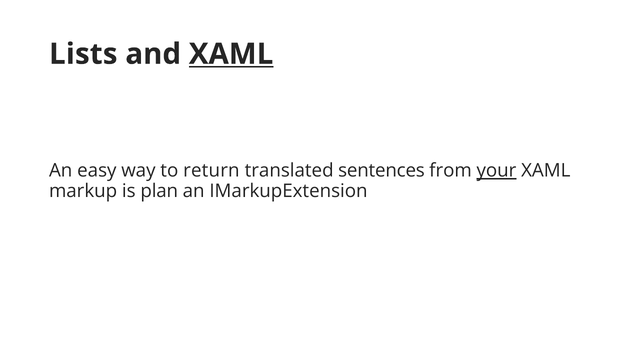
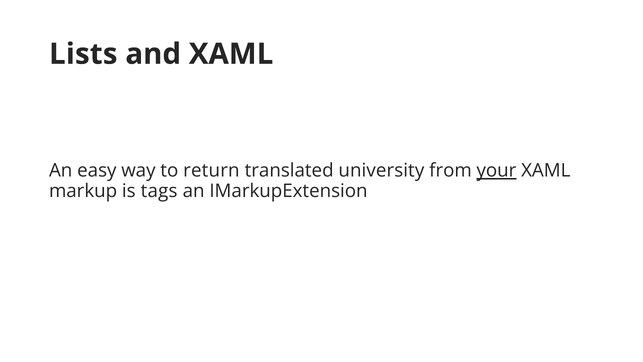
XAML at (231, 54) underline: present -> none
sentences: sentences -> university
plan: plan -> tags
